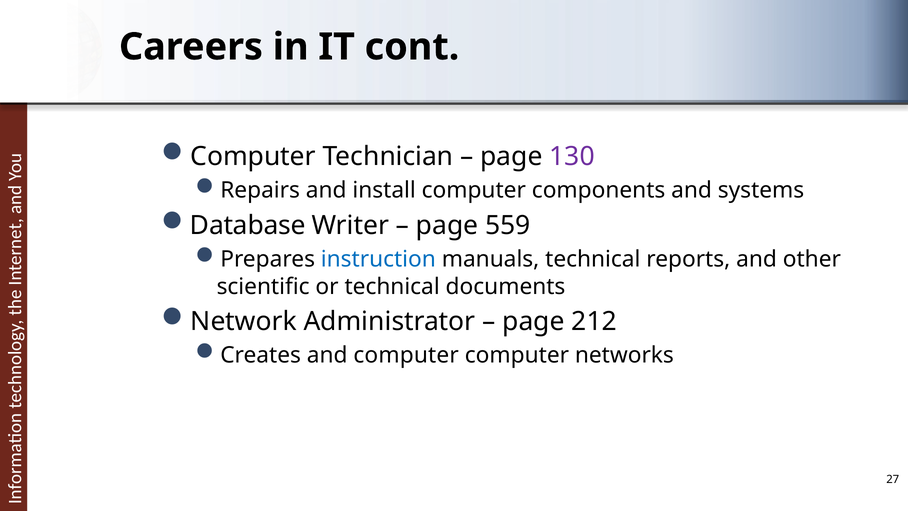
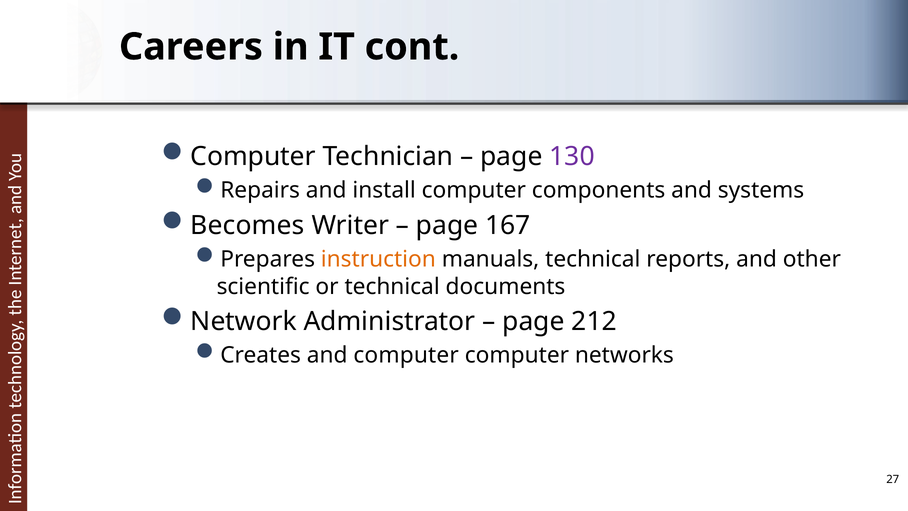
Database: Database -> Becomes
559: 559 -> 167
instruction colour: blue -> orange
